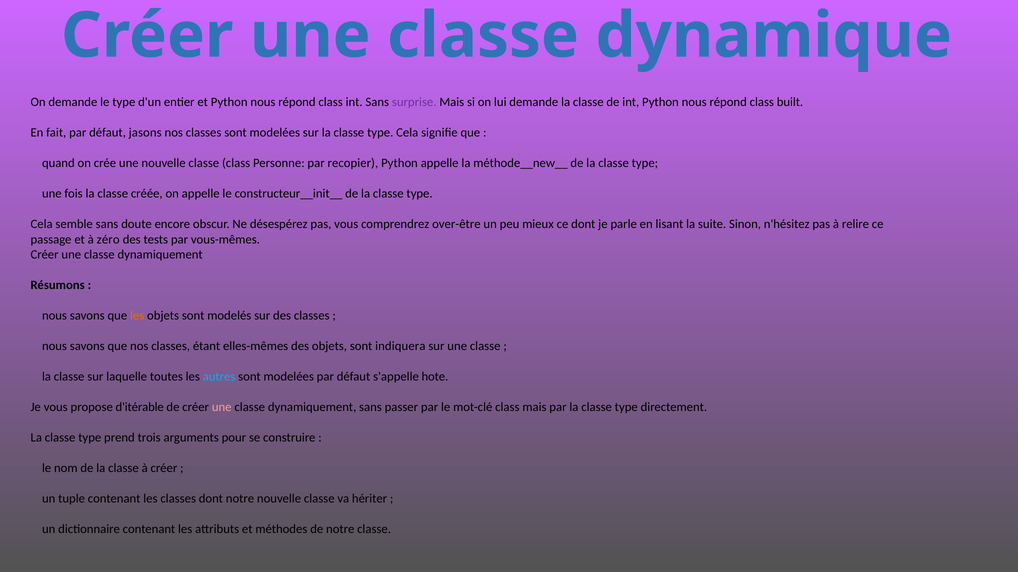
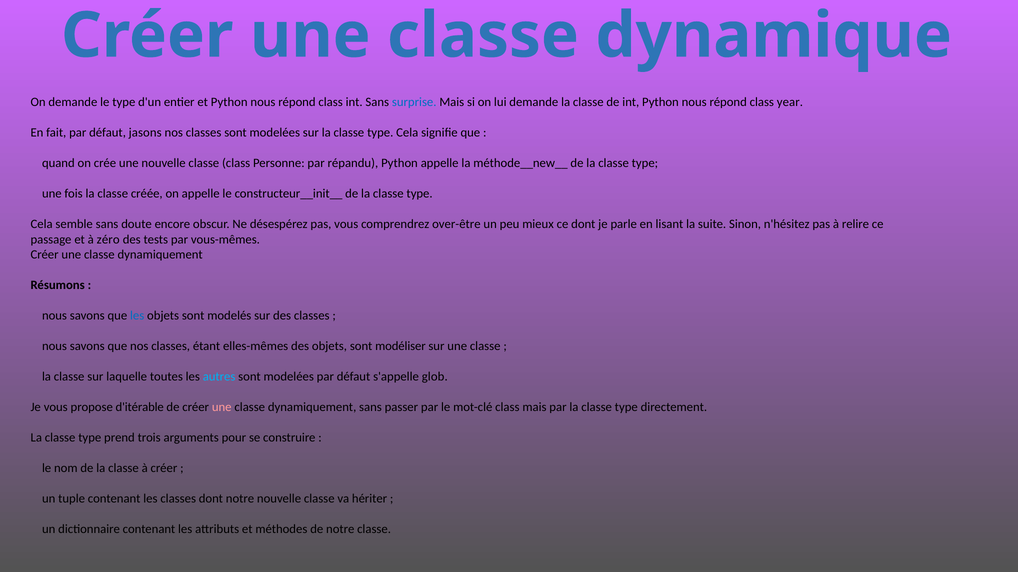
surprise colour: purple -> blue
built: built -> year
recopier: recopier -> répandu
les at (137, 316) colour: orange -> blue
indiquera: indiquera -> modéliser
hote: hote -> glob
